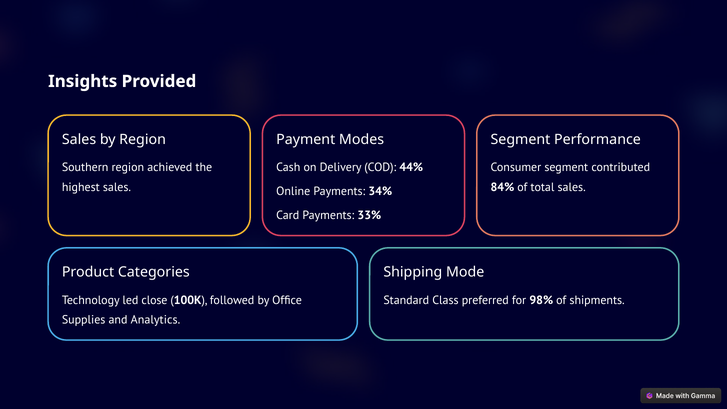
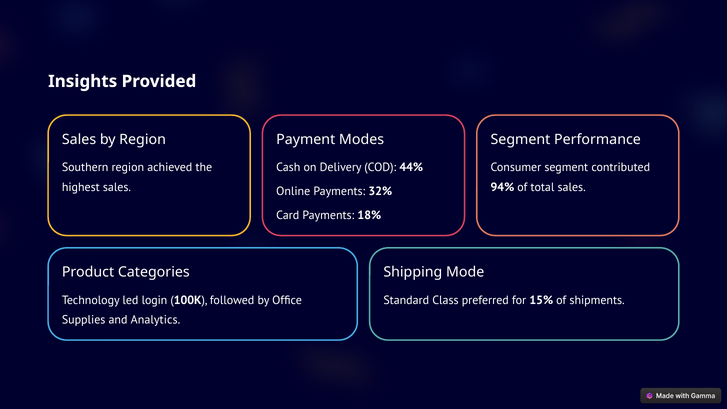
84%: 84% -> 94%
34%: 34% -> 32%
33%: 33% -> 18%
close: close -> login
98%: 98% -> 15%
